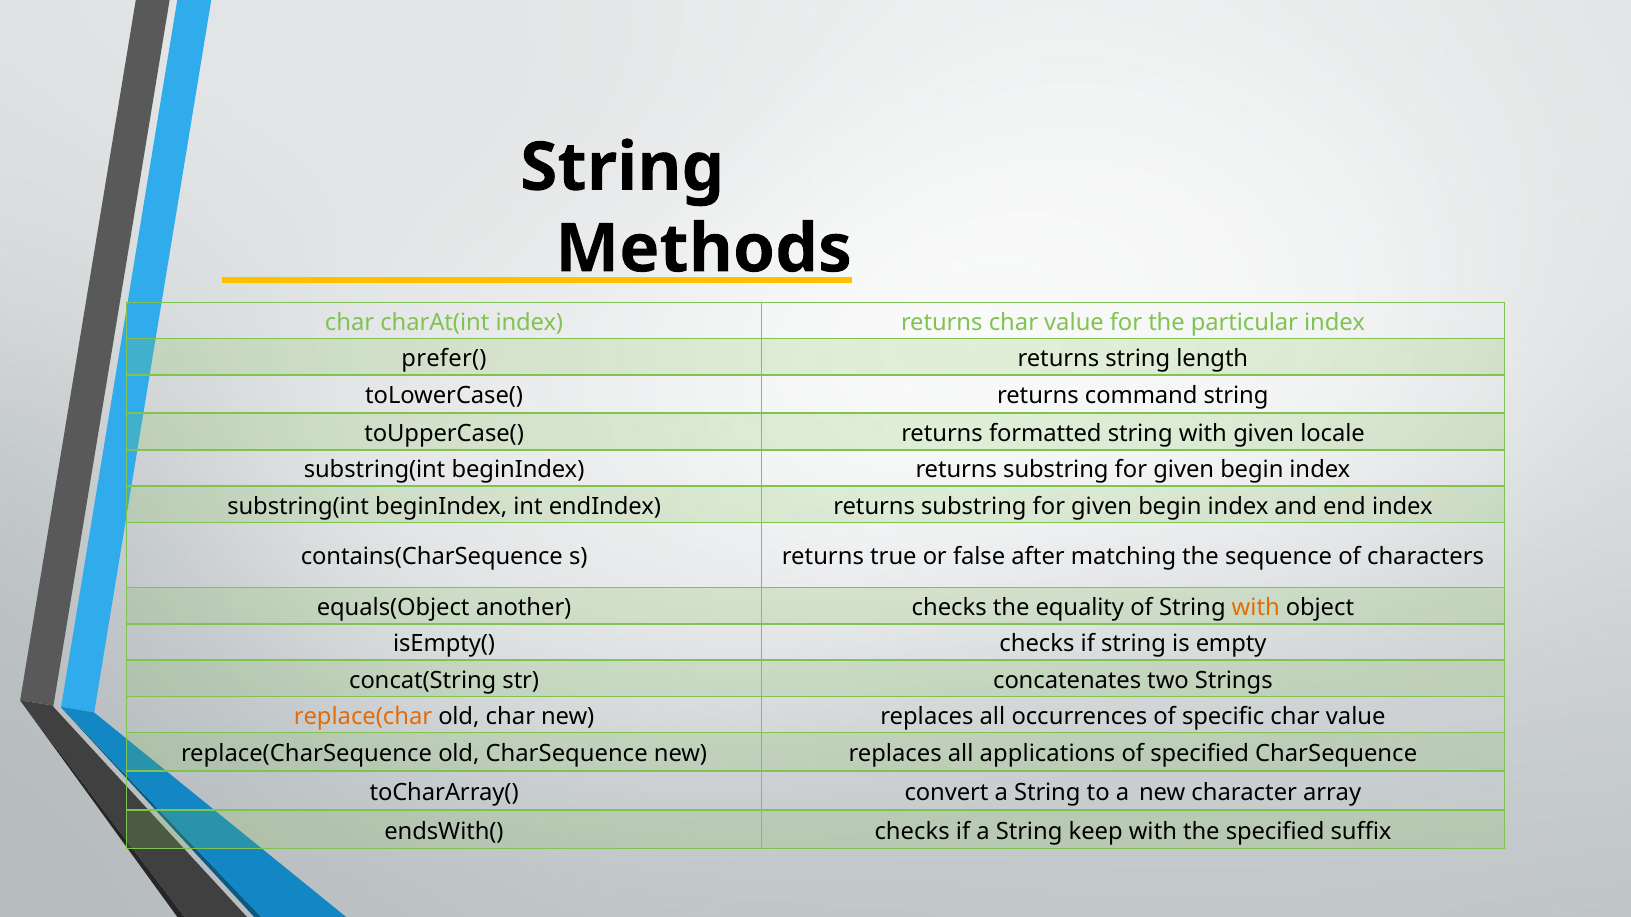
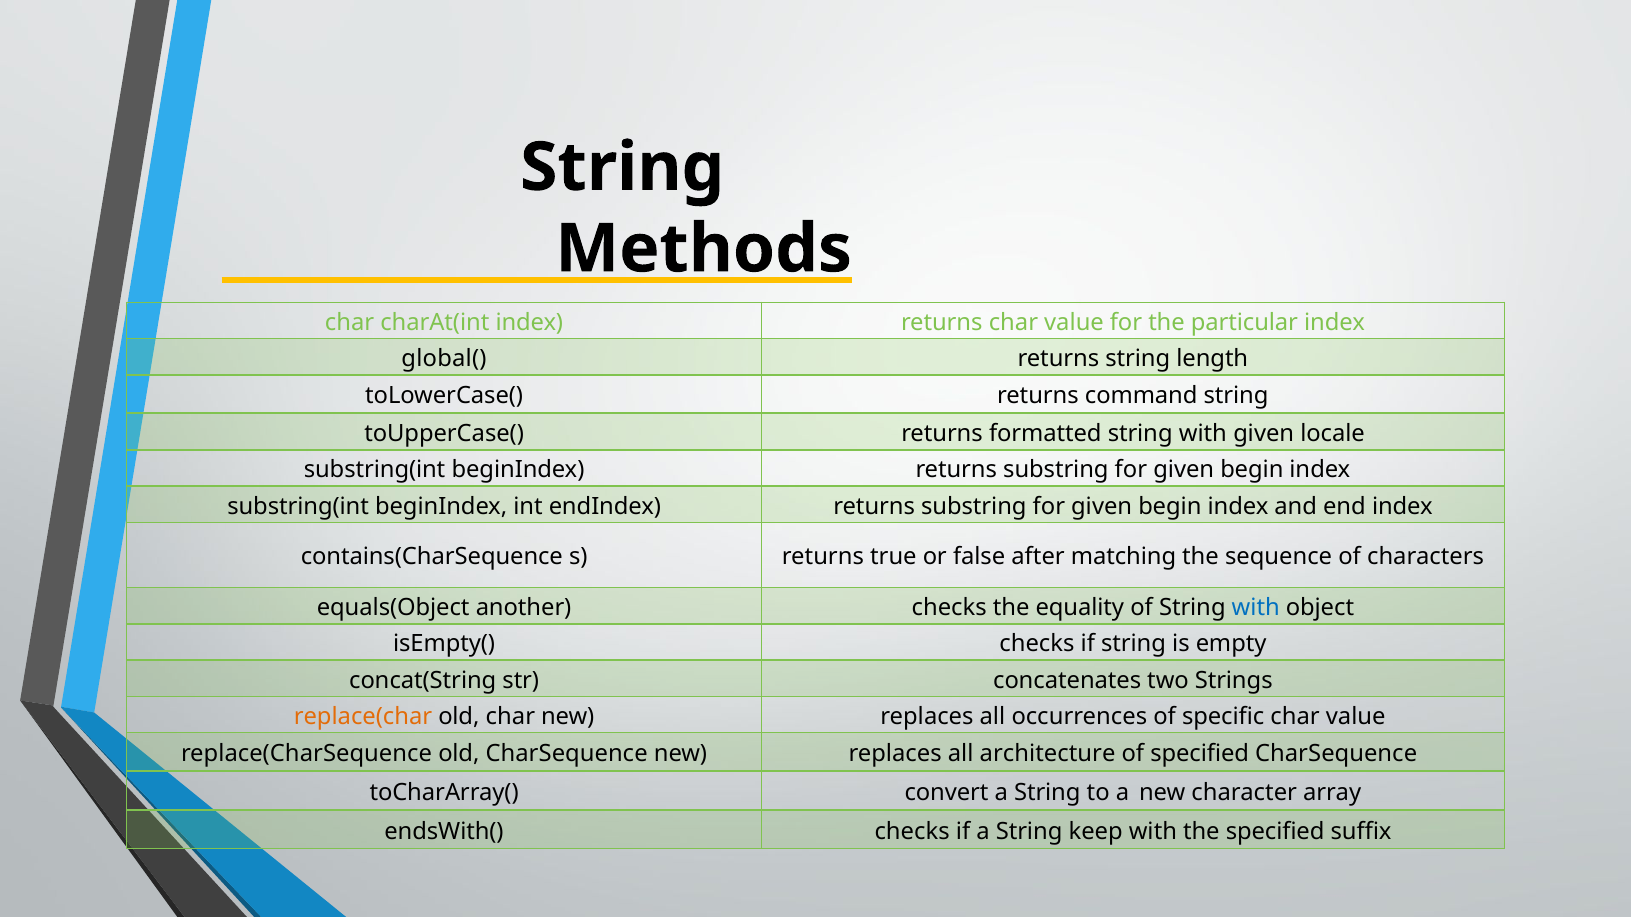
prefer(: prefer( -> global(
with at (1256, 608) colour: orange -> blue
applications: applications -> architecture
